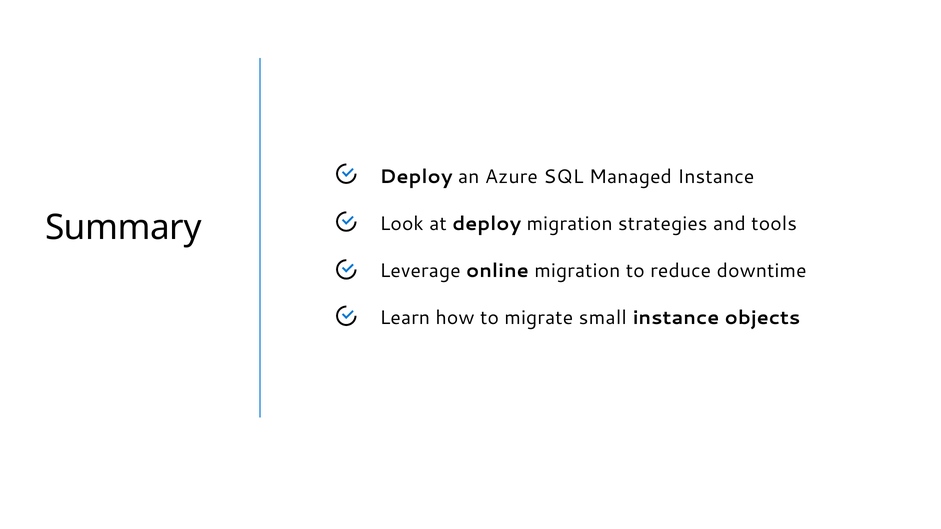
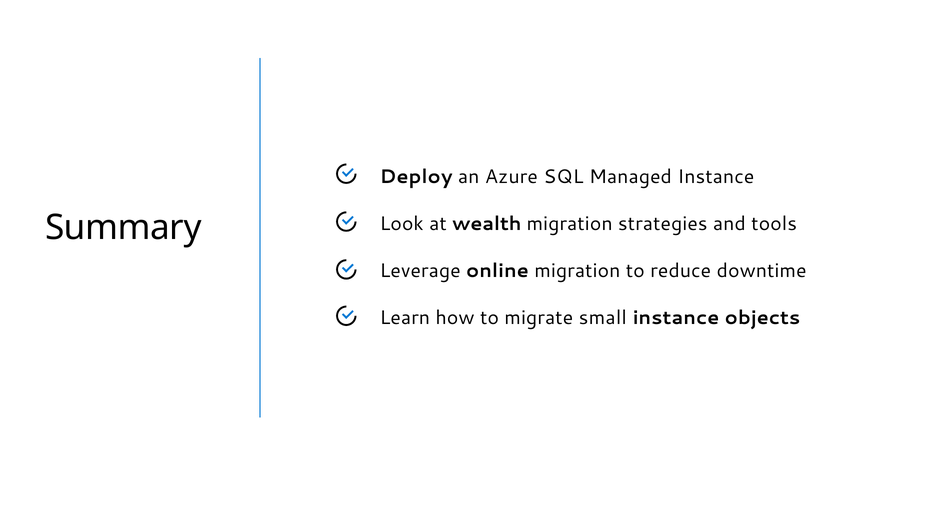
at deploy: deploy -> wealth
